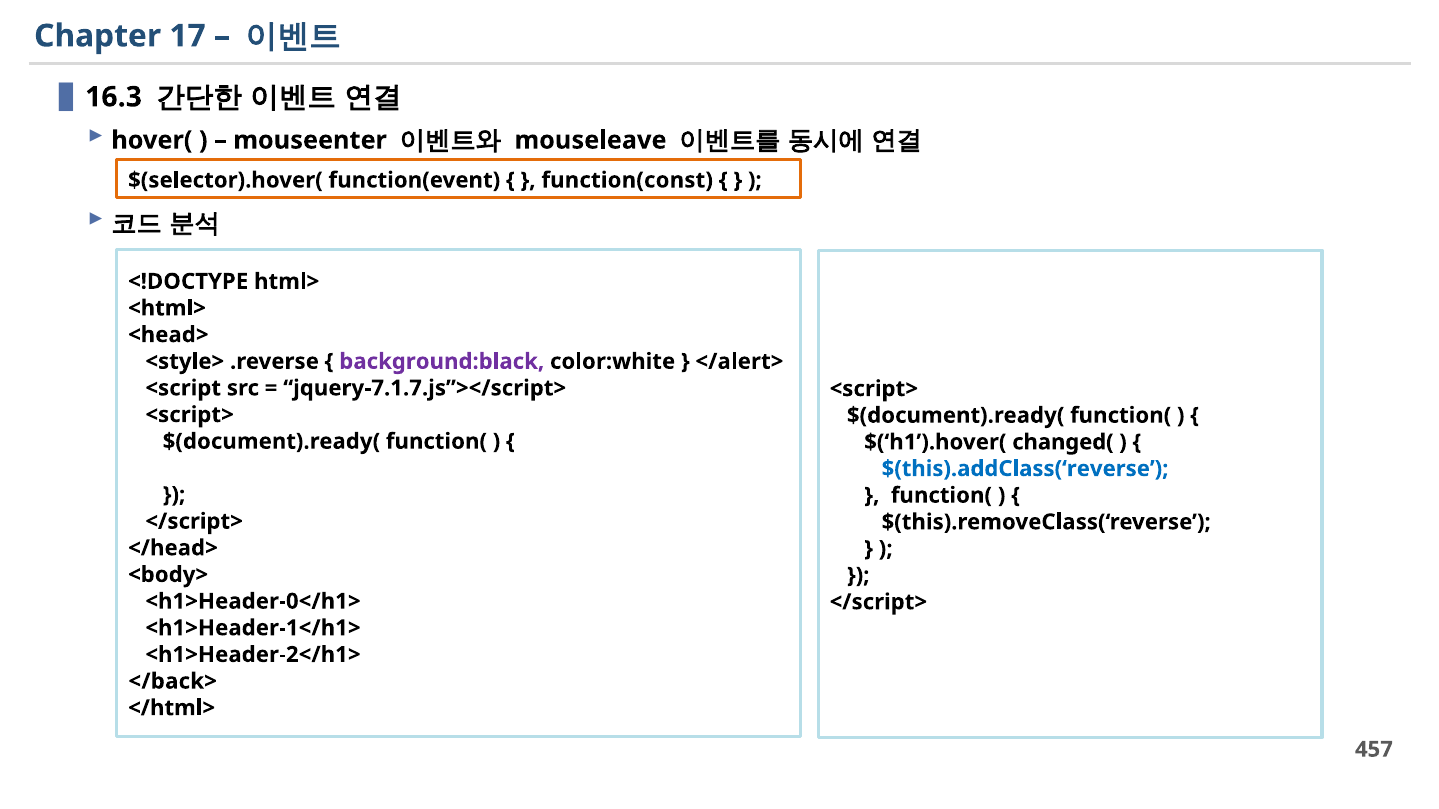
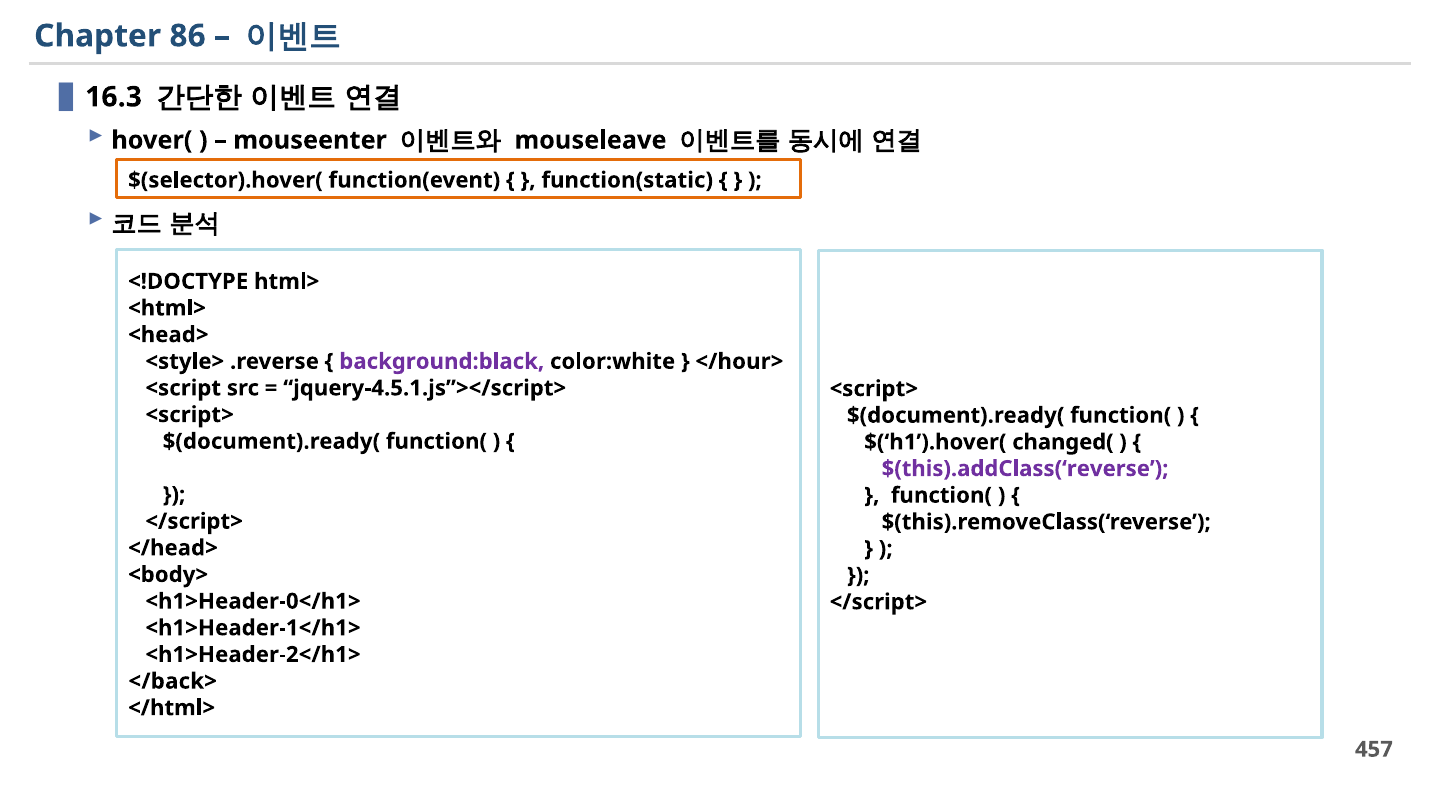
17: 17 -> 86
function(const: function(const -> function(static
</alert>: </alert> -> </hour>
jquery-7.1.7.js”></script>: jquery-7.1.7.js”></script> -> jquery-4.5.1.js”></script>
$(this).addClass(‘reverse colour: blue -> purple
